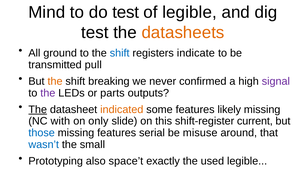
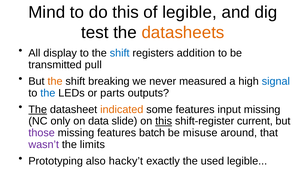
do test: test -> this
ground: ground -> display
indicate: indicate -> addition
confirmed: confirmed -> measured
signal colour: purple -> blue
the at (48, 93) colour: purple -> blue
likely: likely -> input
with: with -> only
only: only -> data
this at (164, 121) underline: none -> present
those colour: blue -> purple
serial: serial -> batch
wasn’t colour: blue -> purple
small: small -> limits
space’t: space’t -> hacky’t
